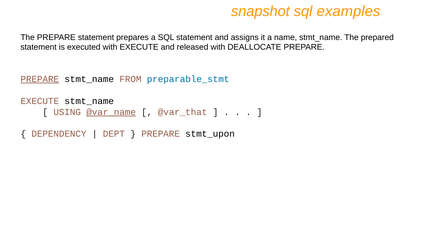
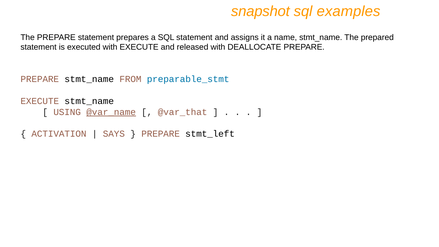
PREPARE at (40, 79) underline: present -> none
DEPENDENCY: DEPENDENCY -> ACTIVATION
DEPT: DEPT -> SAYS
stmt_upon: stmt_upon -> stmt_left
